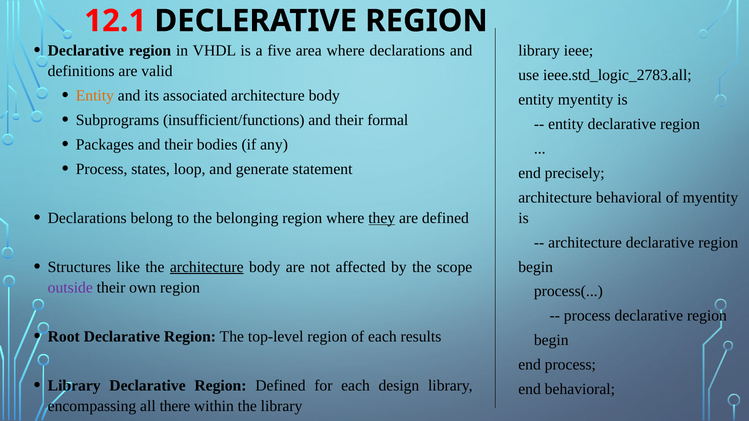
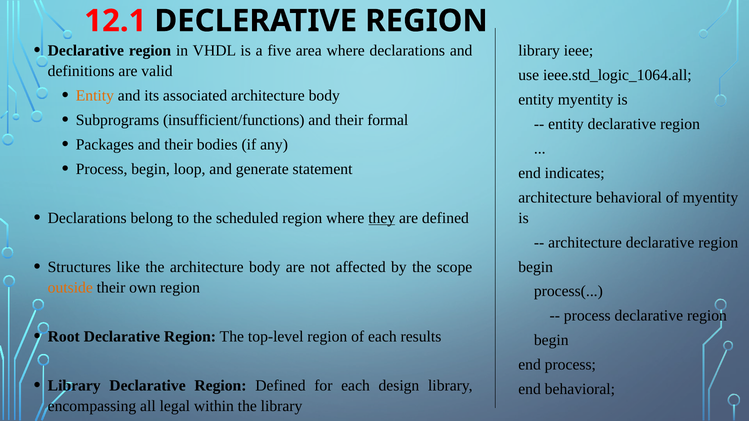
ieee.std_logic_2783.all: ieee.std_logic_2783.all -> ieee.std_logic_1064.all
Process states: states -> begin
precisely: precisely -> indicates
belonging: belonging -> scheduled
architecture at (207, 267) underline: present -> none
outside colour: purple -> orange
there: there -> legal
